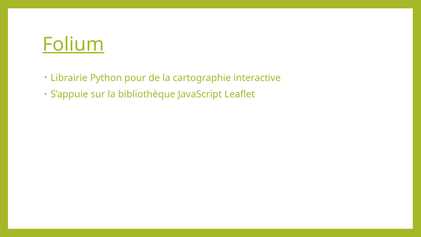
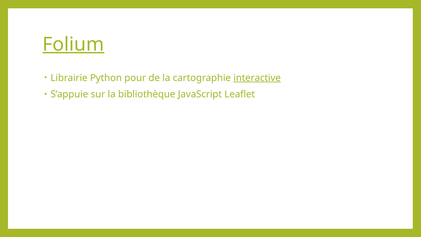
interactive underline: none -> present
